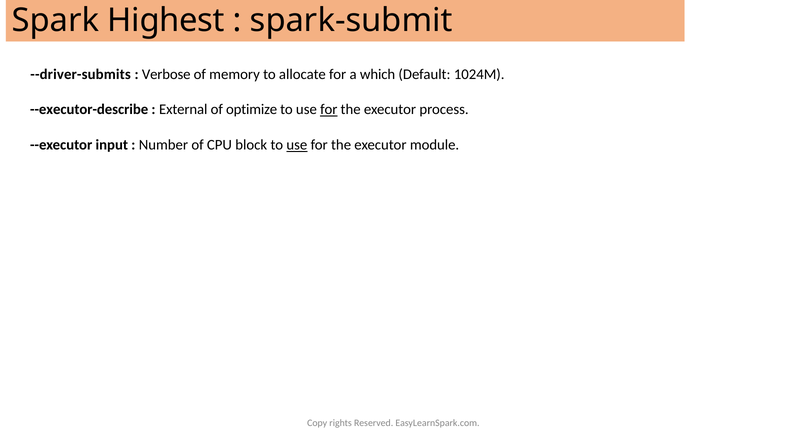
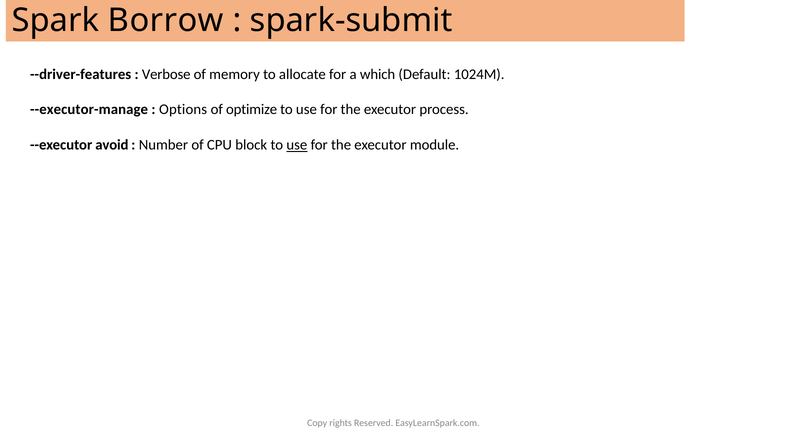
Highest: Highest -> Borrow
--driver-submits: --driver-submits -> --driver-features
--executor-describe: --executor-describe -> --executor-manage
External: External -> Options
for at (329, 110) underline: present -> none
input: input -> avoid
